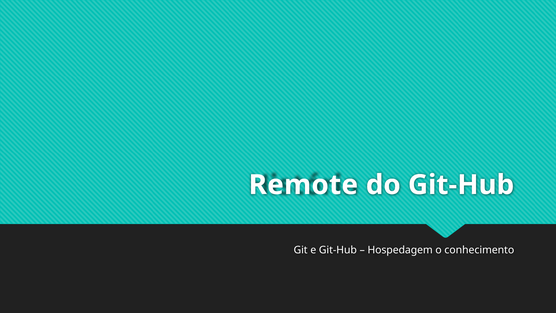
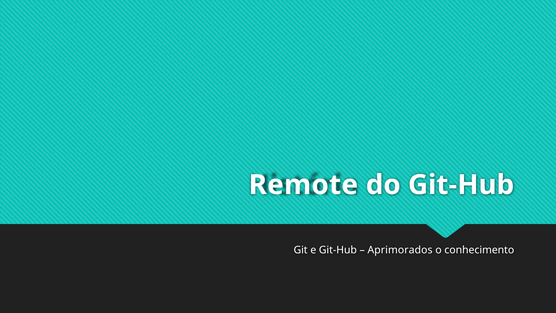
Hospedagem: Hospedagem -> Aprimorados
